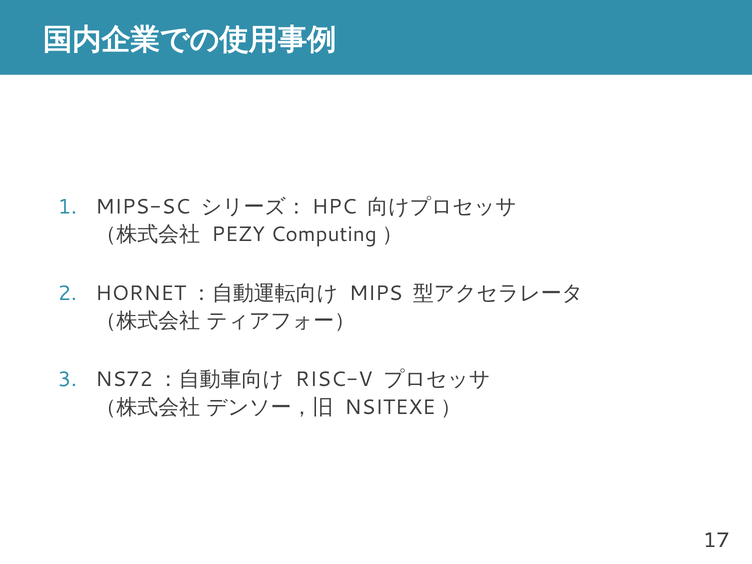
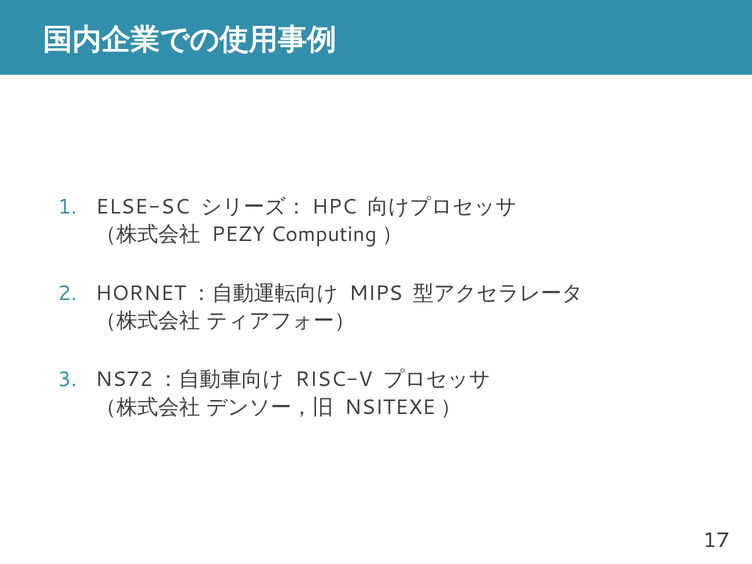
MIPS-SC: MIPS-SC -> ELSE-SC
